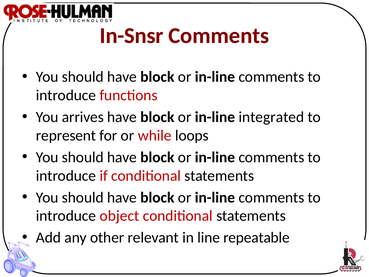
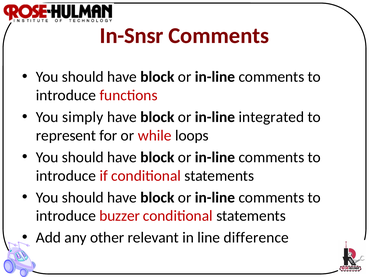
arrives: arrives -> simply
object: object -> buzzer
repeatable: repeatable -> difference
